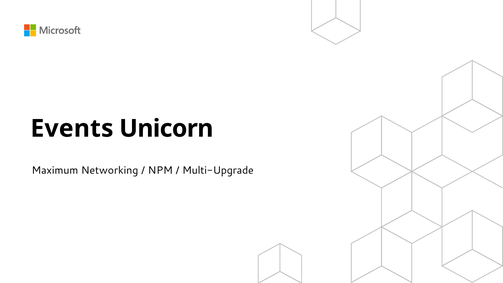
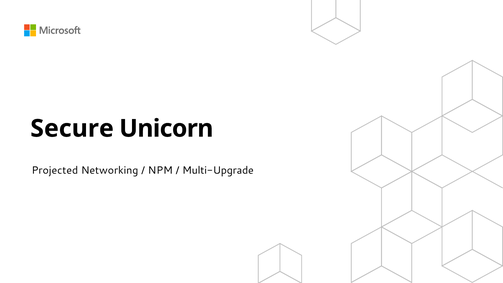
Events: Events -> Secure
Maximum: Maximum -> Projected
